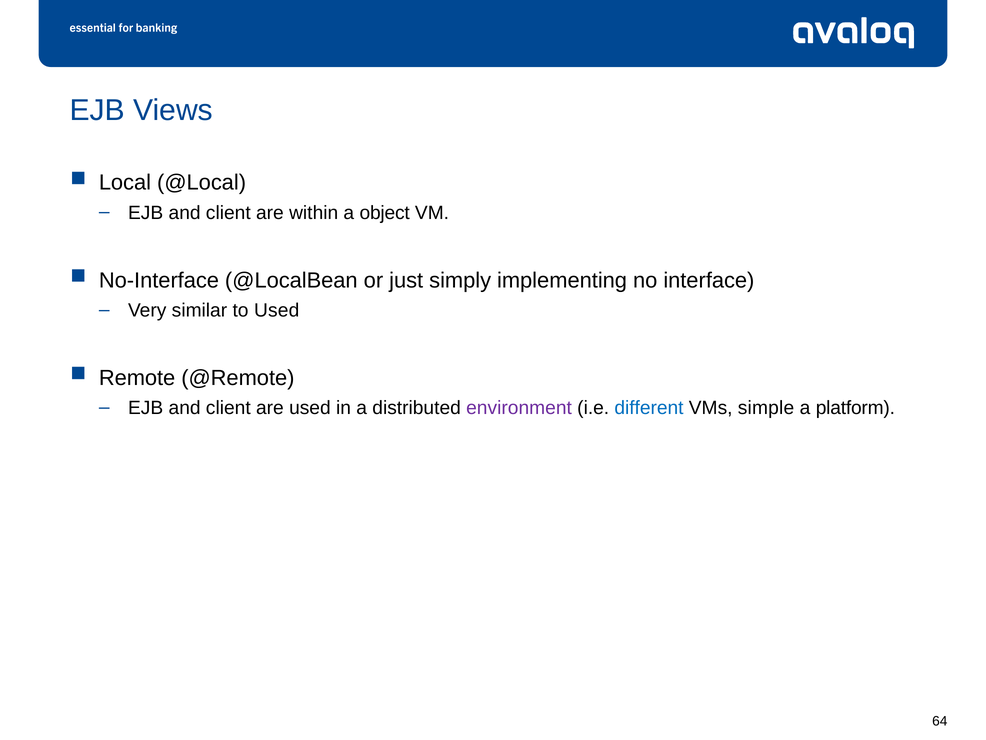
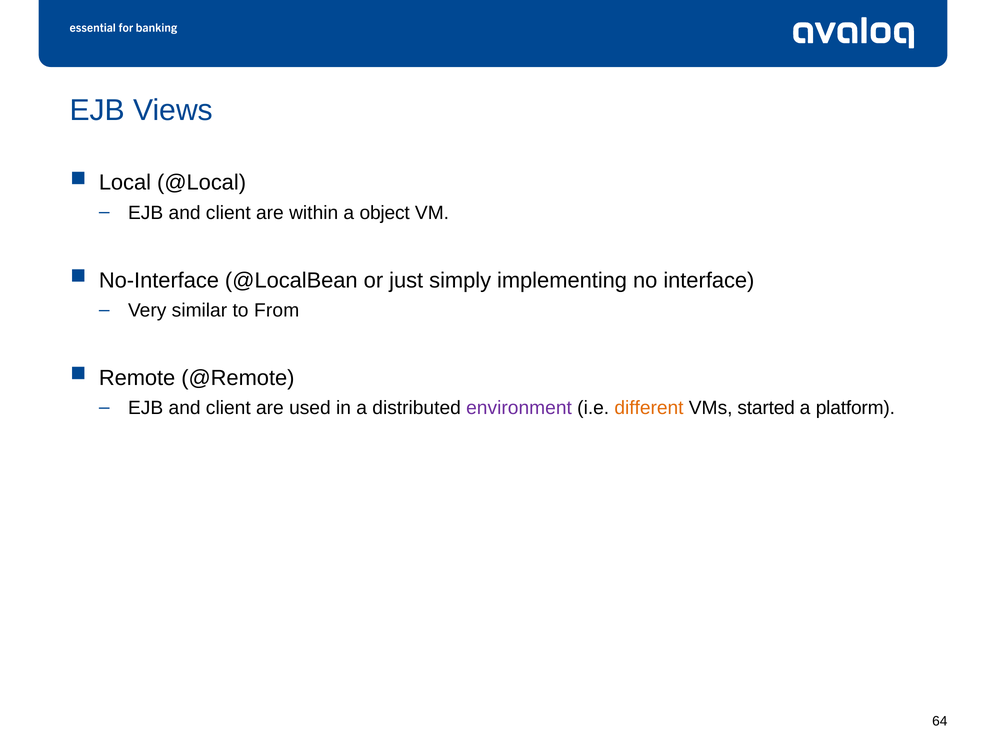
to Used: Used -> From
different colour: blue -> orange
simple: simple -> started
